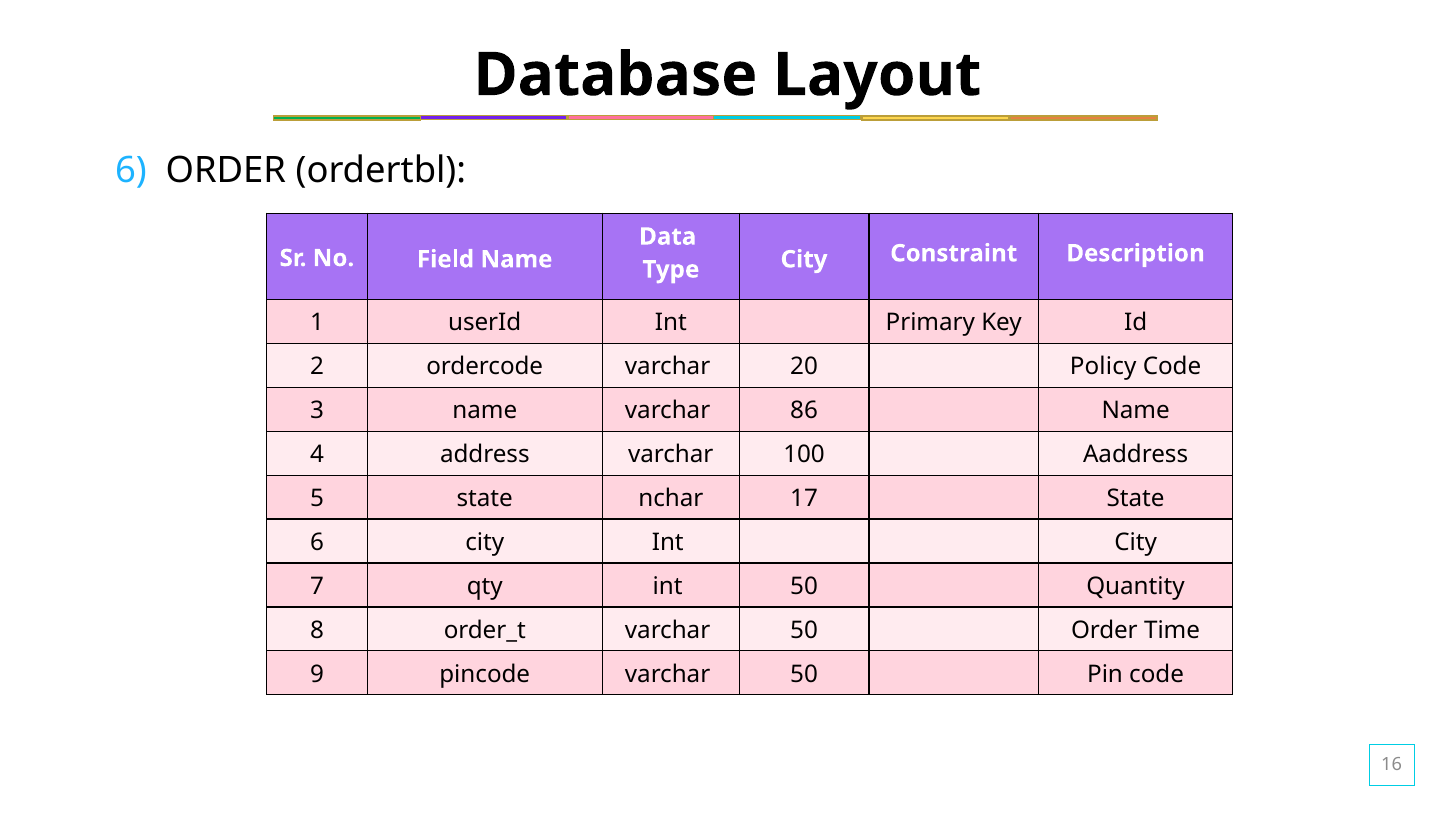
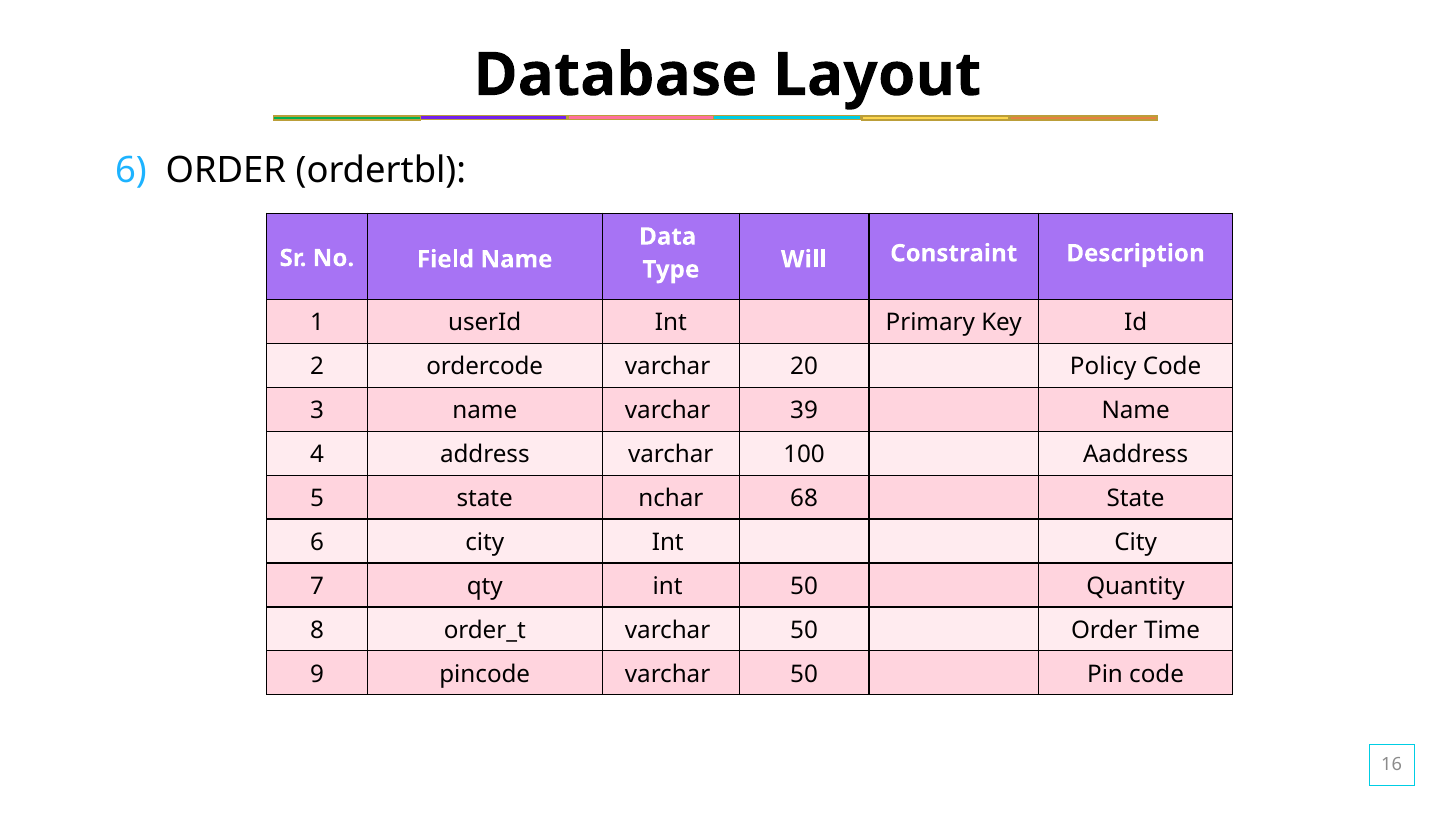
Type City: City -> Will
86: 86 -> 39
17: 17 -> 68
